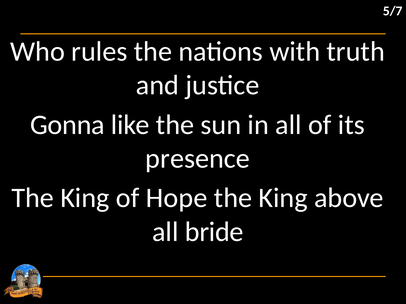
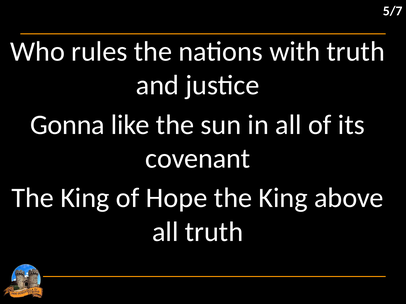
presence: presence -> covenant
all bride: bride -> truth
